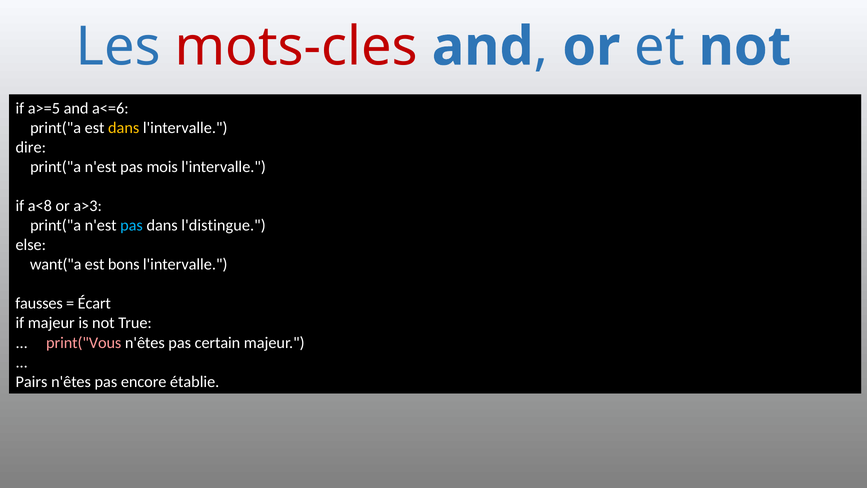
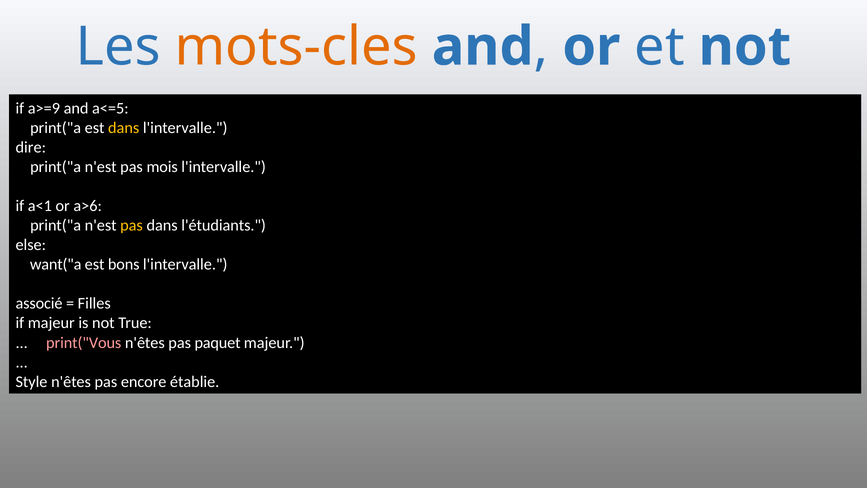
mots-cles colour: red -> orange
a>=5: a>=5 -> a>=9
a<=6: a<=6 -> a<=5
a<8: a<8 -> a<1
a>3: a>3 -> a>6
pas at (132, 225) colour: light blue -> yellow
l'distingue: l'distingue -> l'étudiants
fausses: fausses -> associé
Écart: Écart -> Filles
certain: certain -> paquet
Pairs: Pairs -> Style
